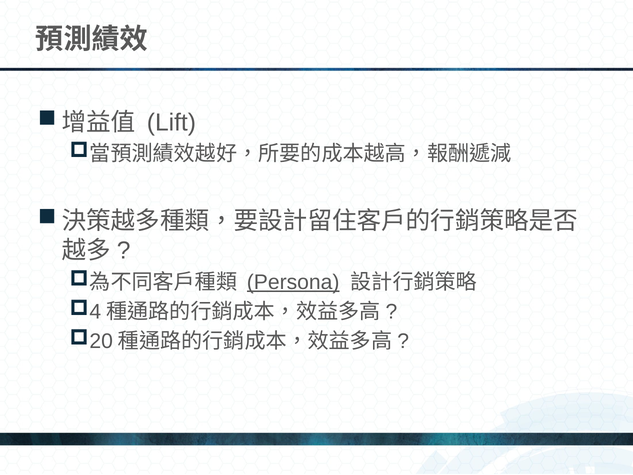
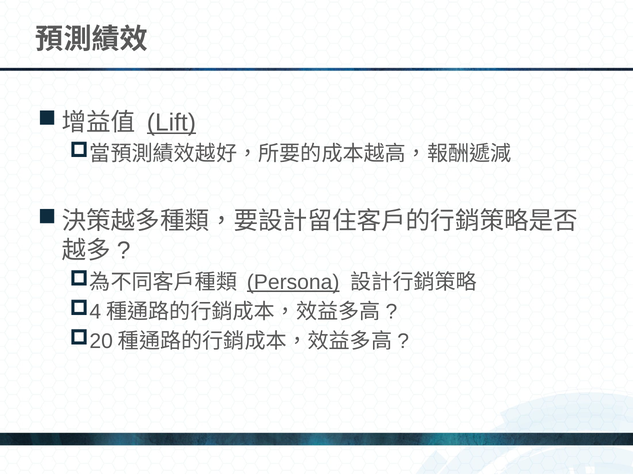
Lift underline: none -> present
